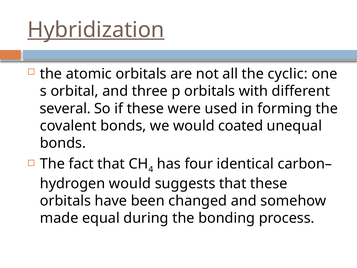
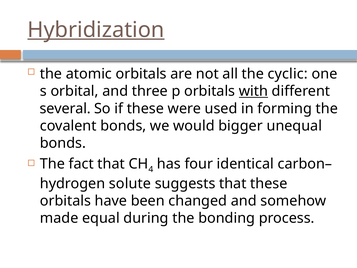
with underline: none -> present
coated: coated -> bigger
would at (130, 183): would -> solute
